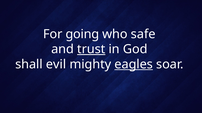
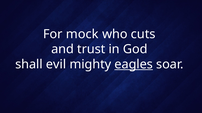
going: going -> mock
safe: safe -> cuts
trust underline: present -> none
